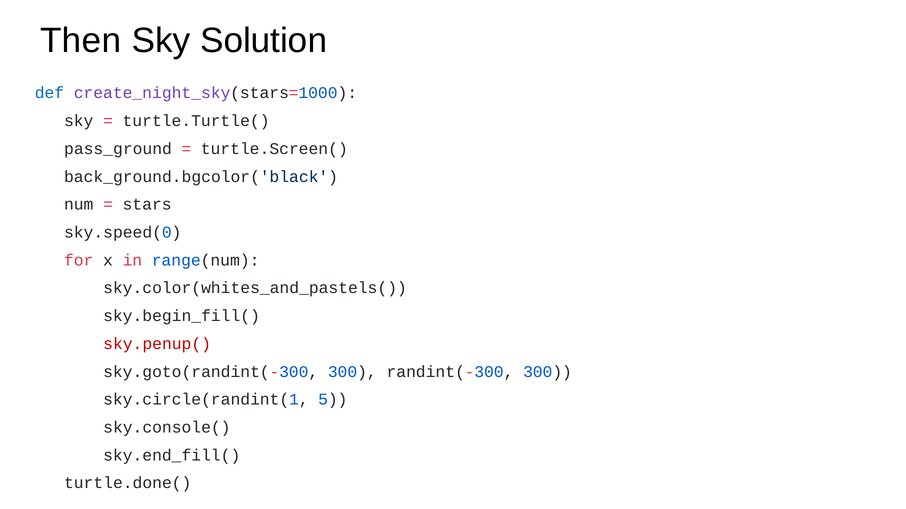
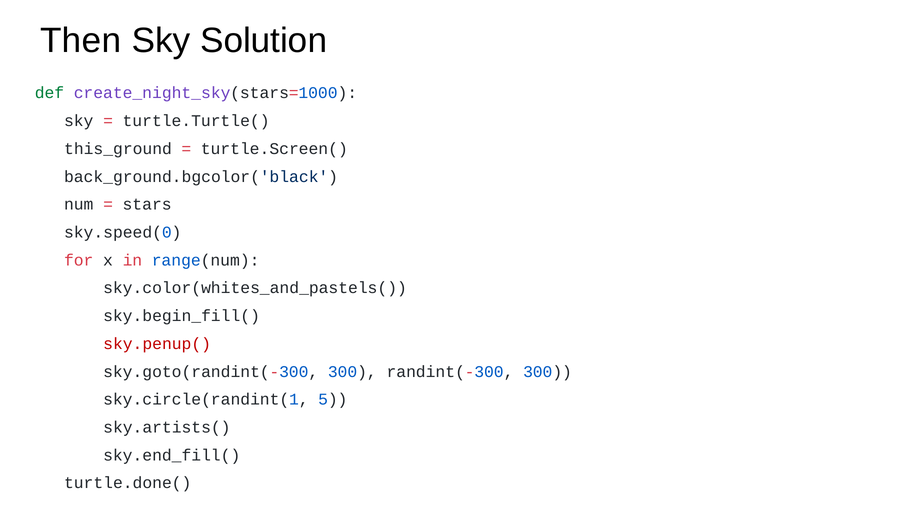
def colour: blue -> green
pass_ground: pass_ground -> this_ground
sky.console(: sky.console( -> sky.artists(
